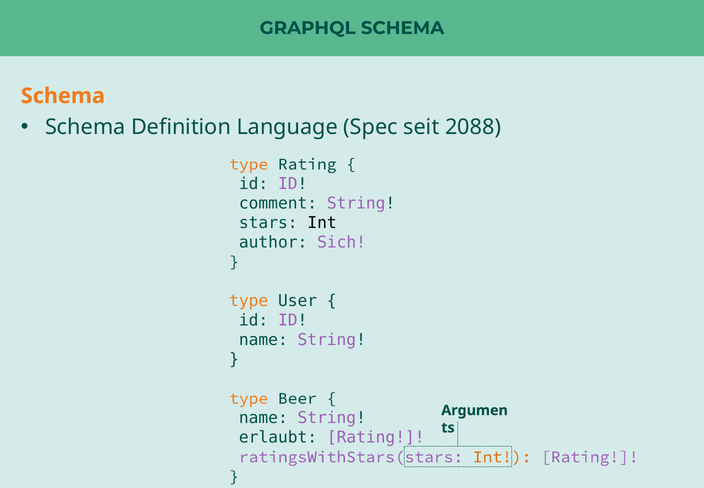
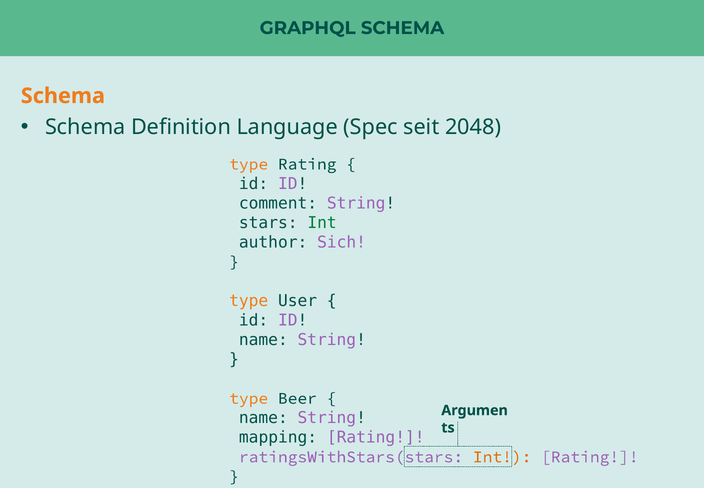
2088: 2088 -> 2048
Int at (322, 222) colour: black -> green
erlaubt: erlaubt -> mapping
